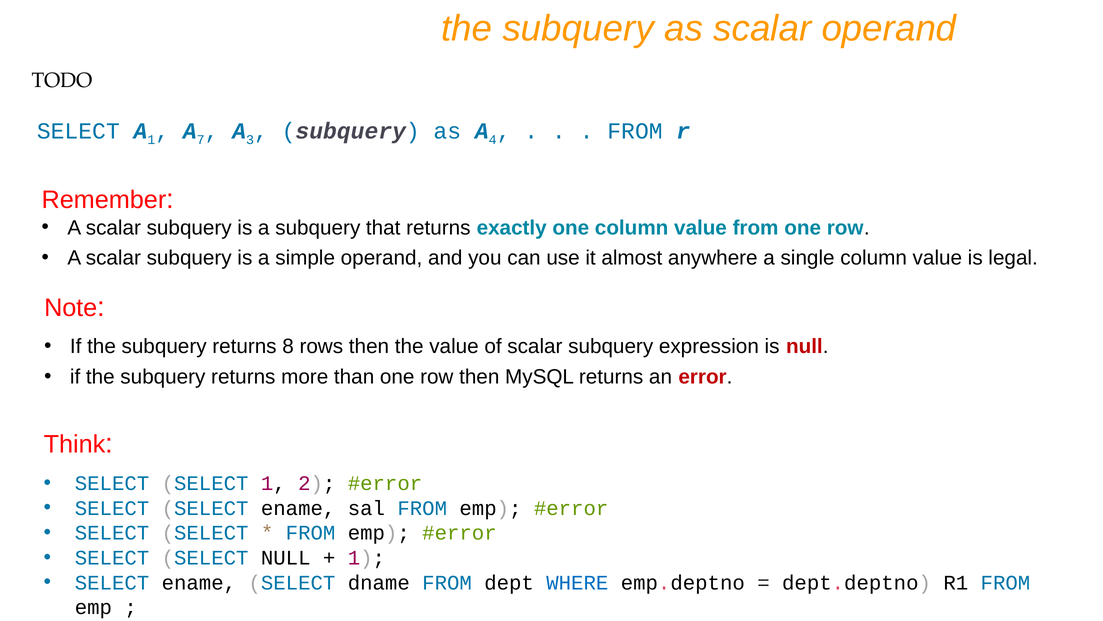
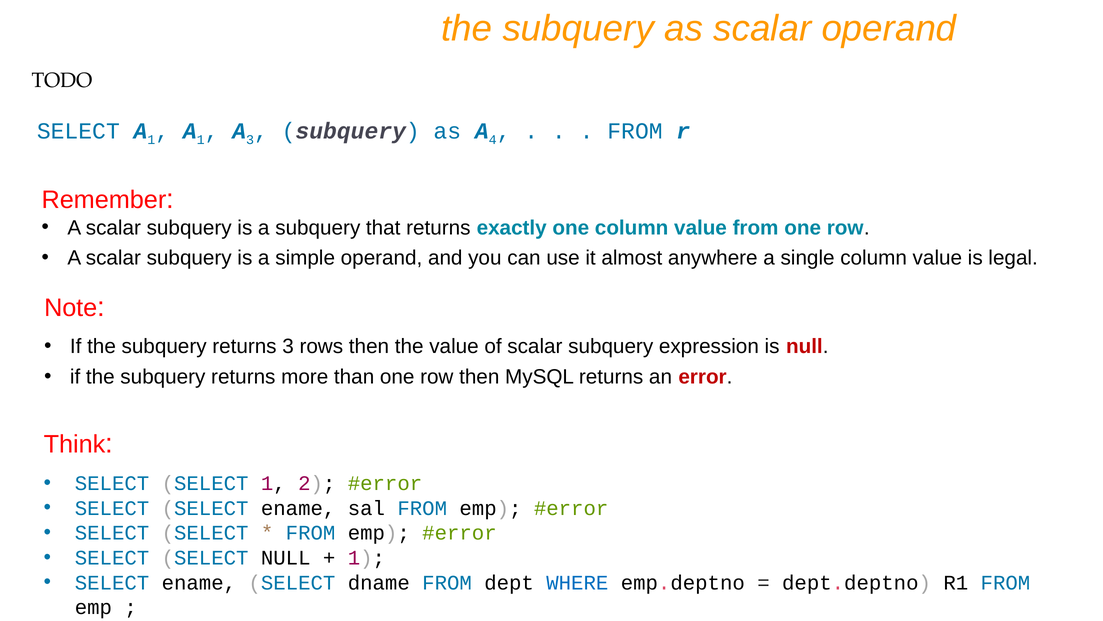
7 at (201, 140): 7 -> 1
returns 8: 8 -> 3
